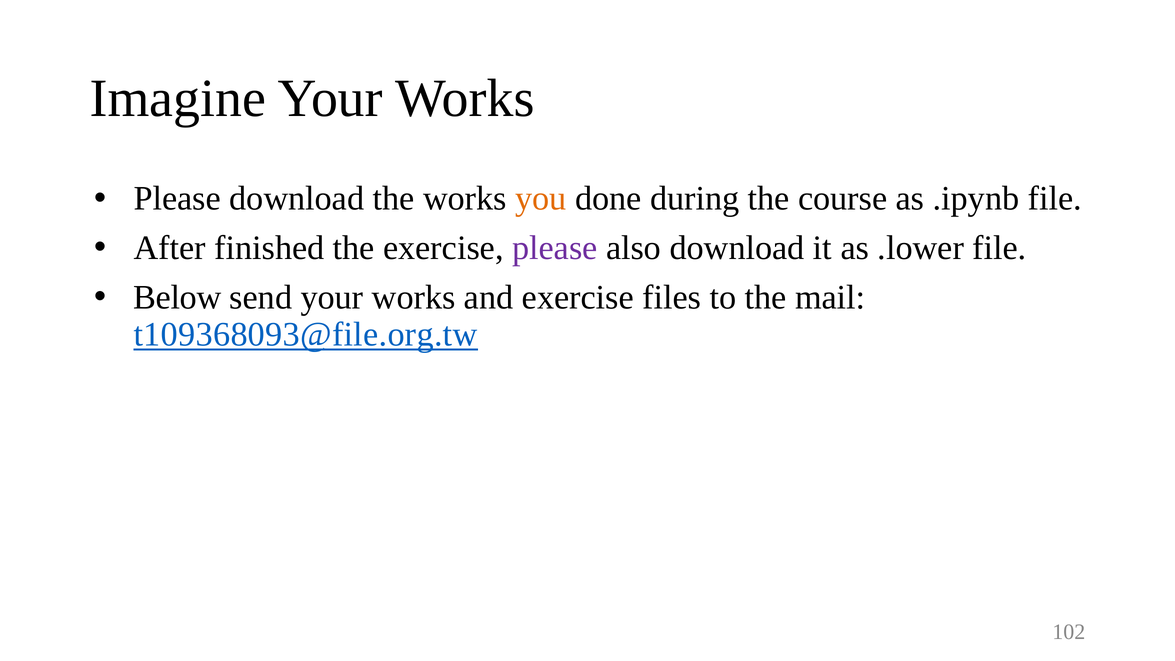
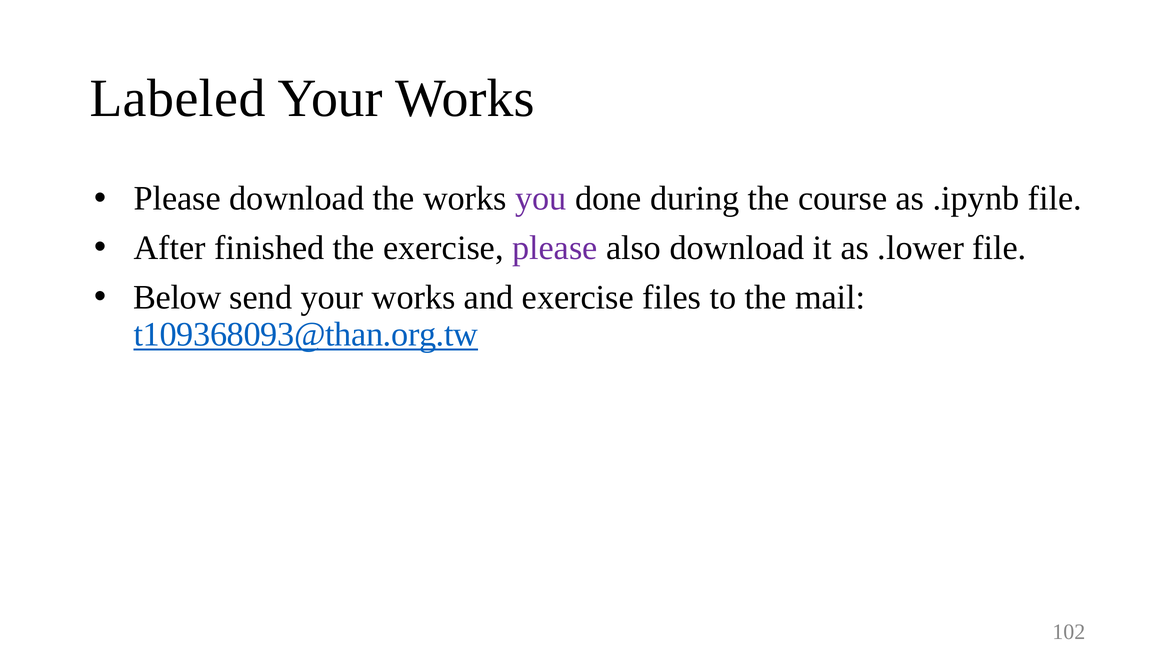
Imagine: Imagine -> Labeled
you colour: orange -> purple
t109368093@file.org.tw: t109368093@file.org.tw -> t109368093@than.org.tw
